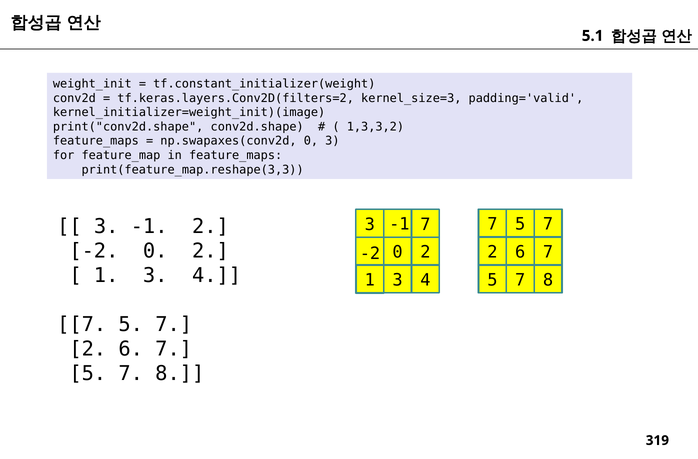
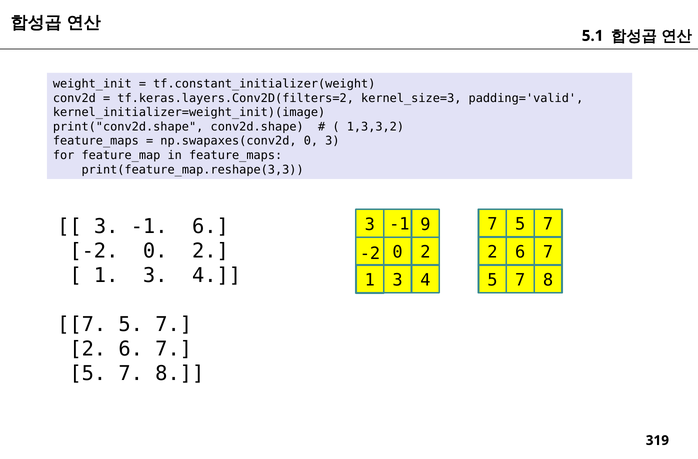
3 7: 7 -> 9
-1 2: 2 -> 6
